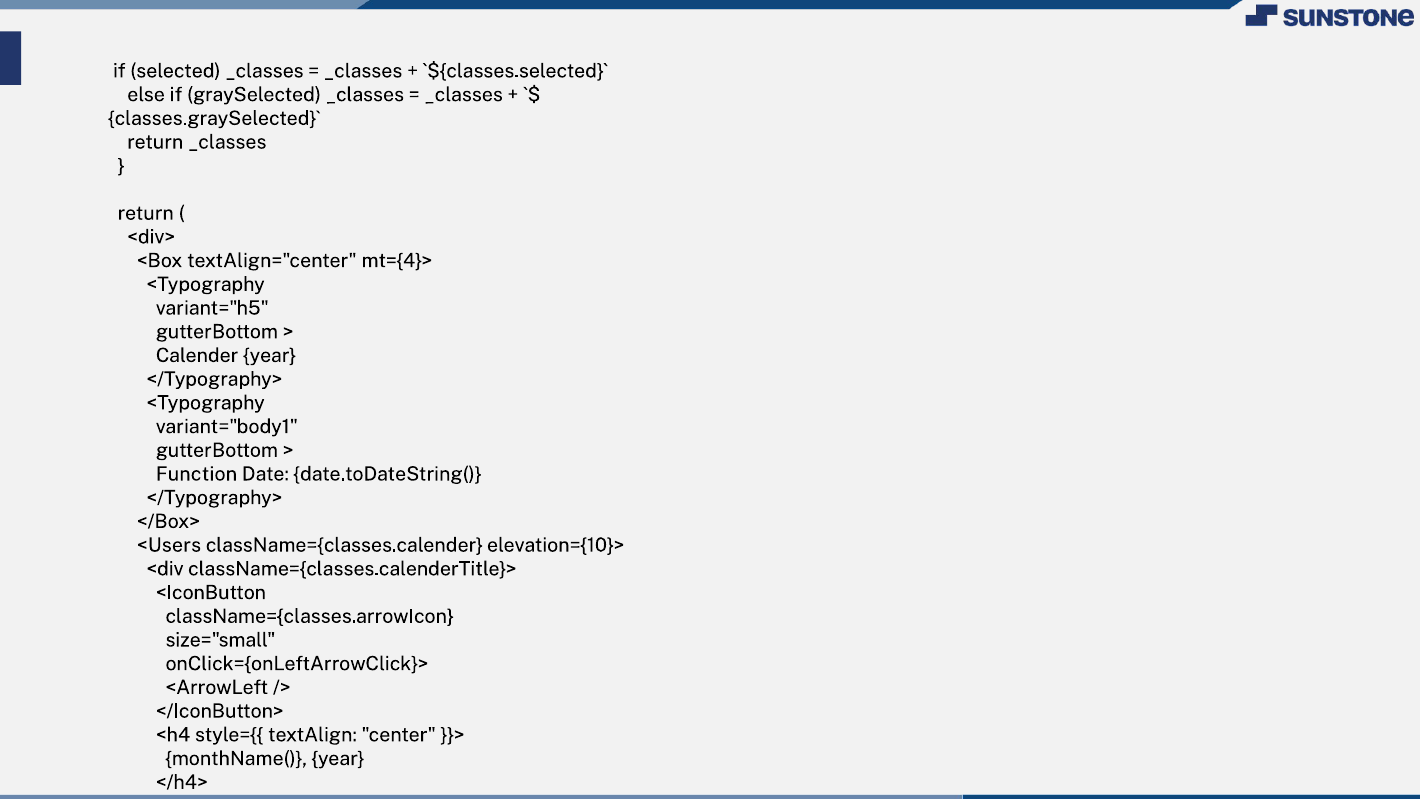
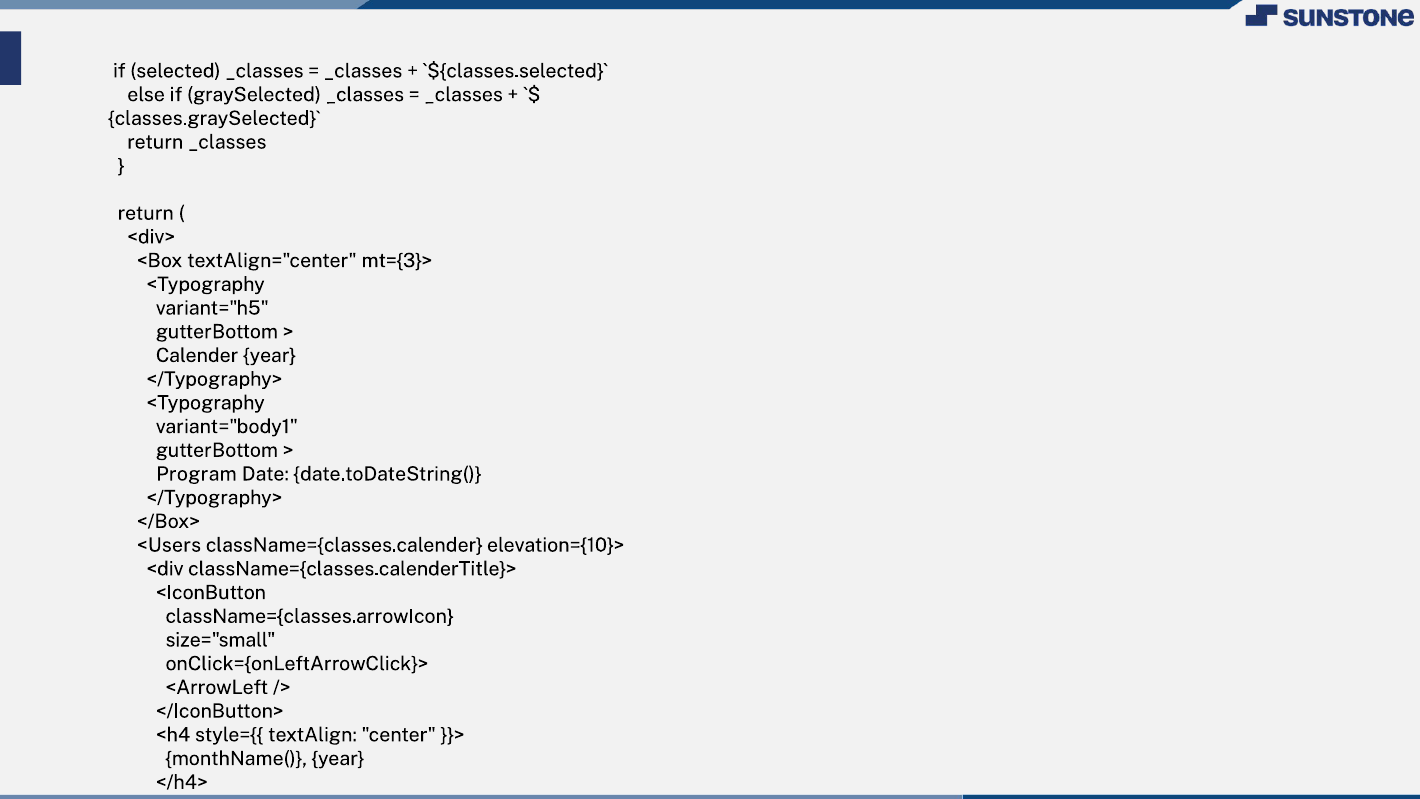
mt={4}>: mt={4}> -> mt={3}>
Function: Function -> Program
